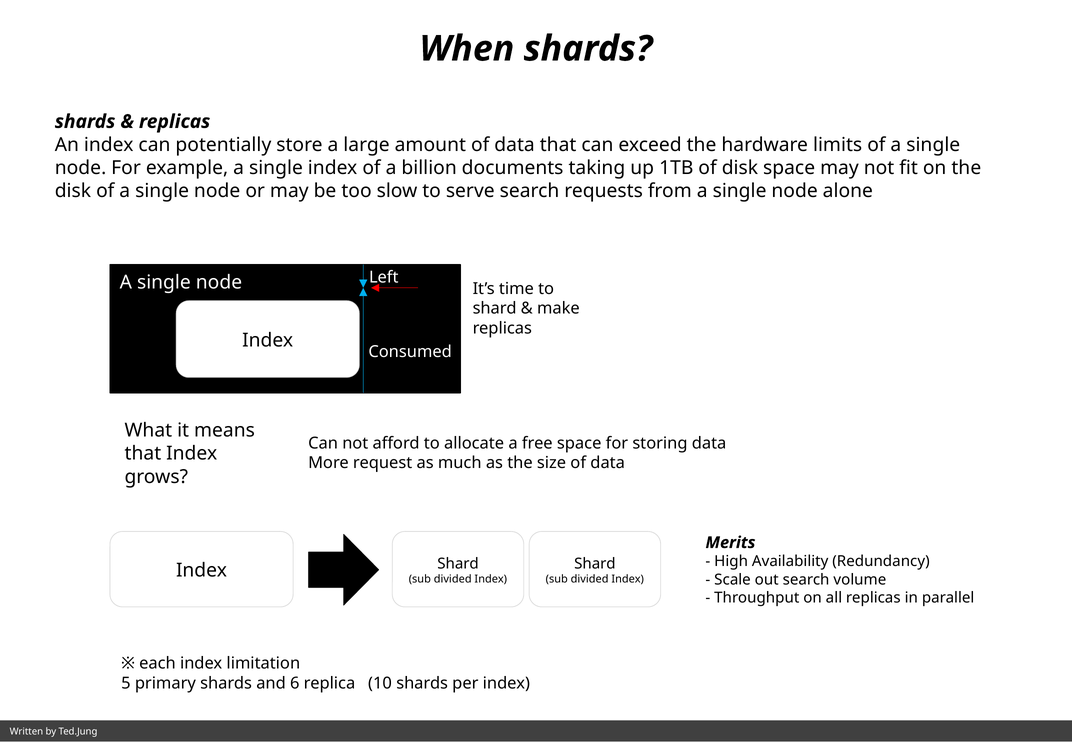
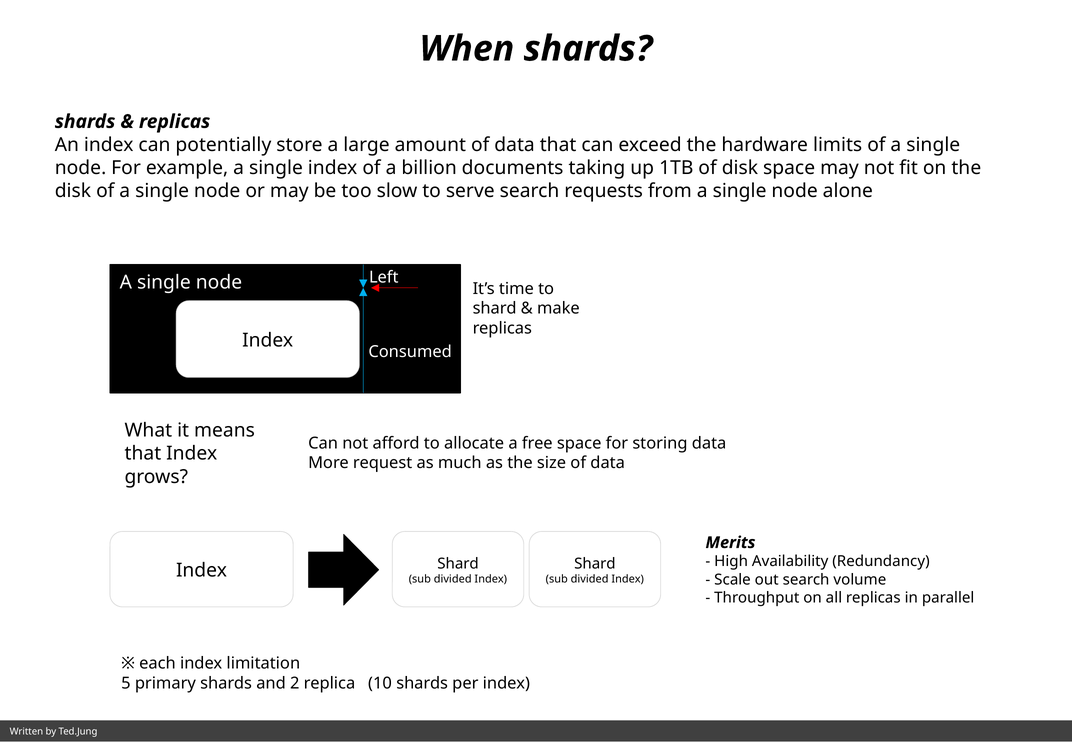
6: 6 -> 2
